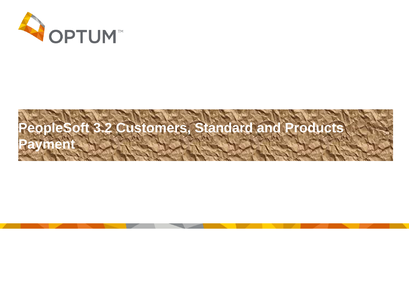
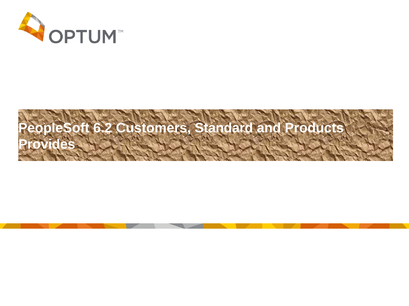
3.2: 3.2 -> 6.2
Payment: Payment -> Provides
